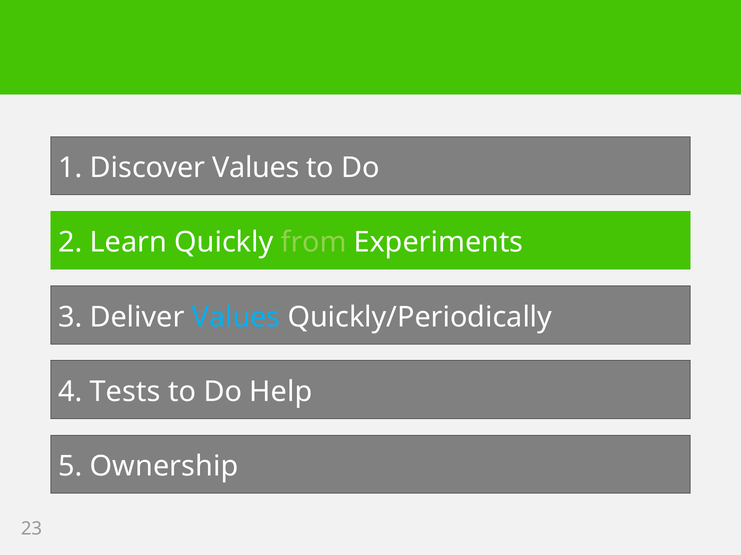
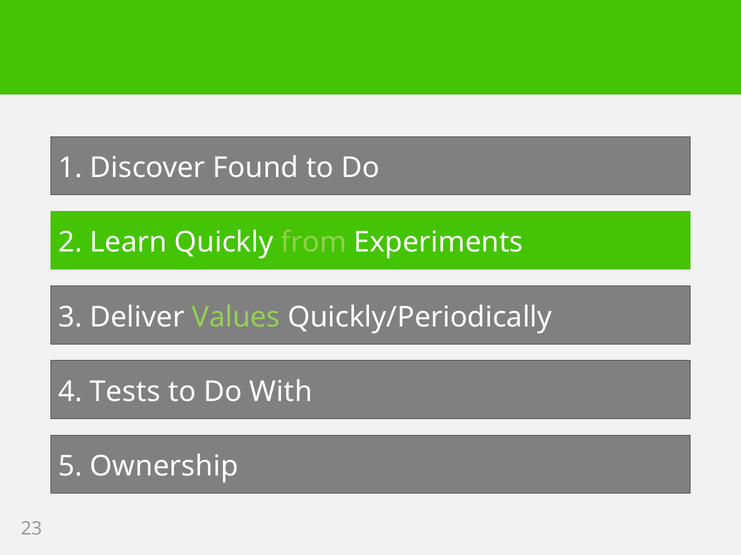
Discover Values: Values -> Found
Values at (236, 317) colour: light blue -> light green
Help: Help -> With
